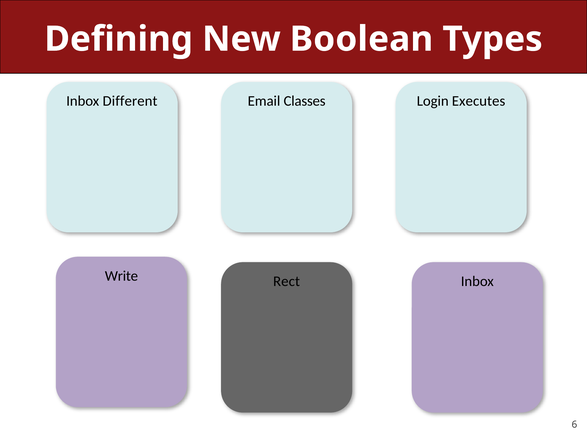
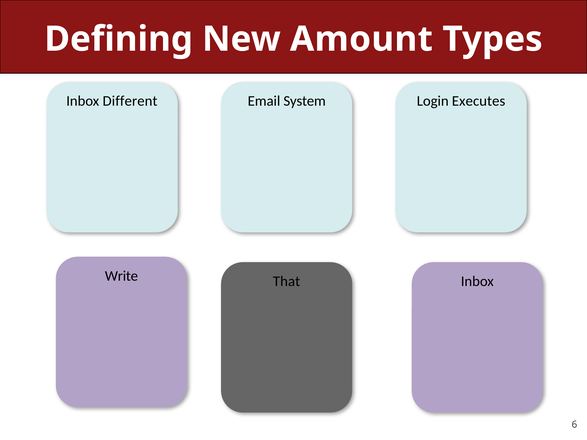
Boolean: Boolean -> Amount
Classes: Classes -> System
Rect: Rect -> That
